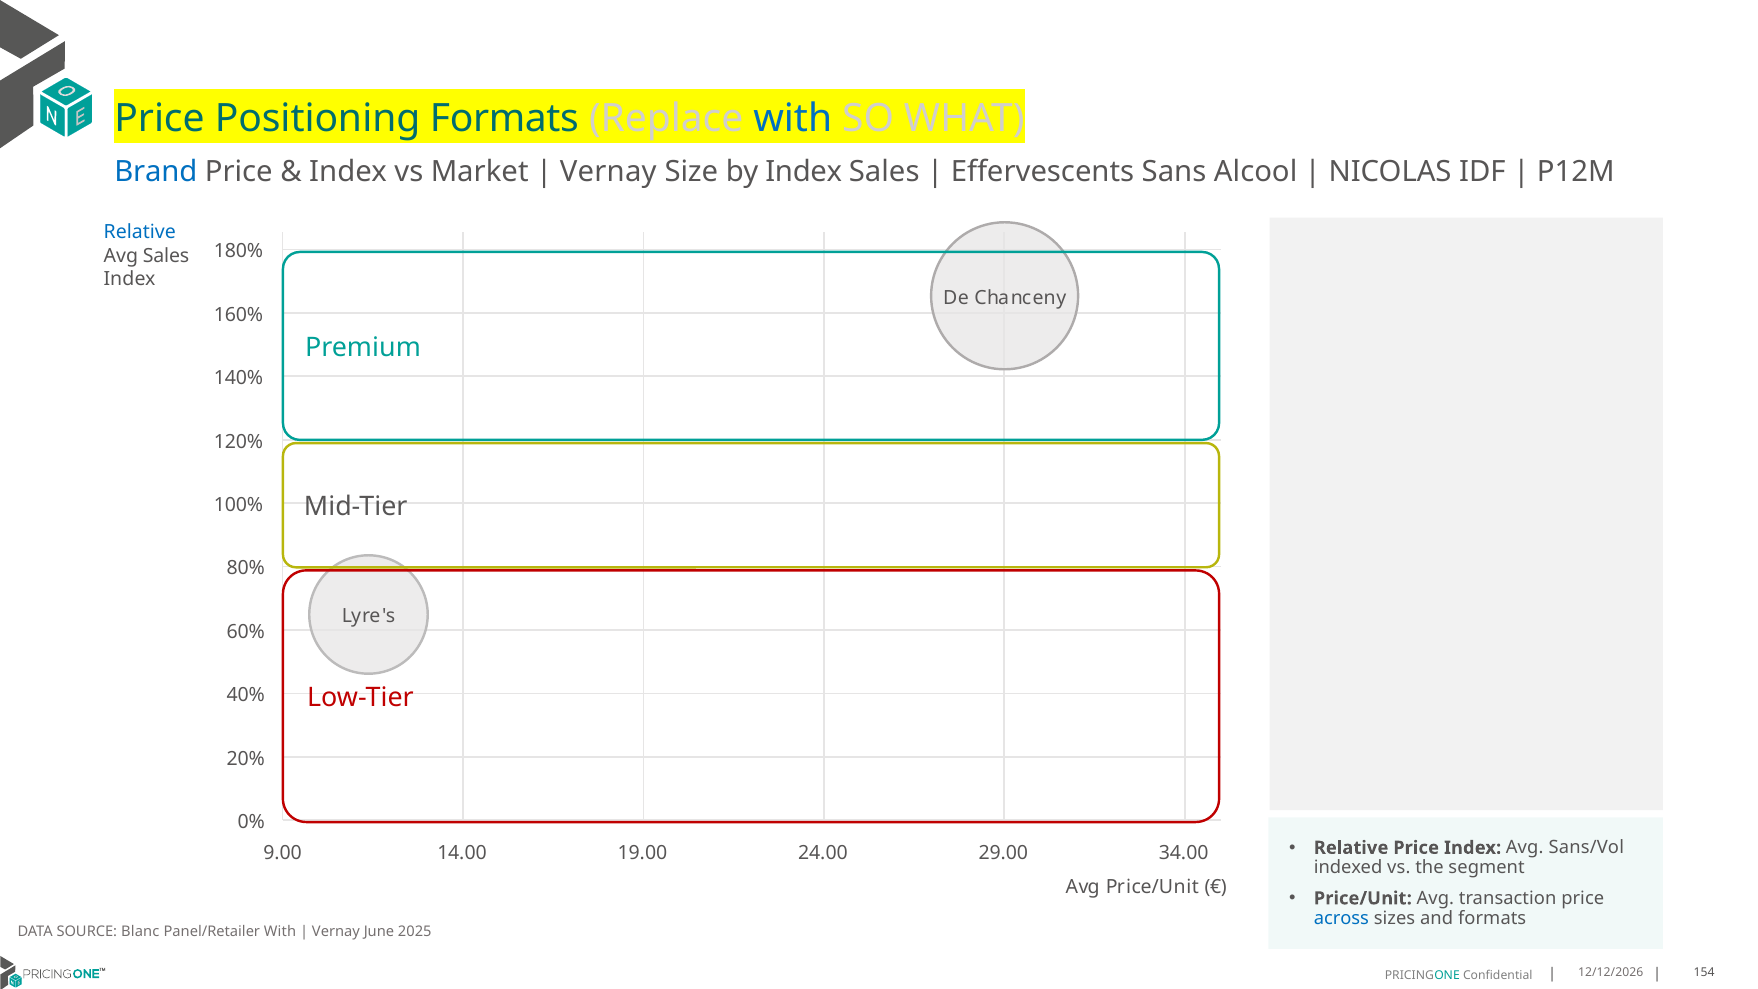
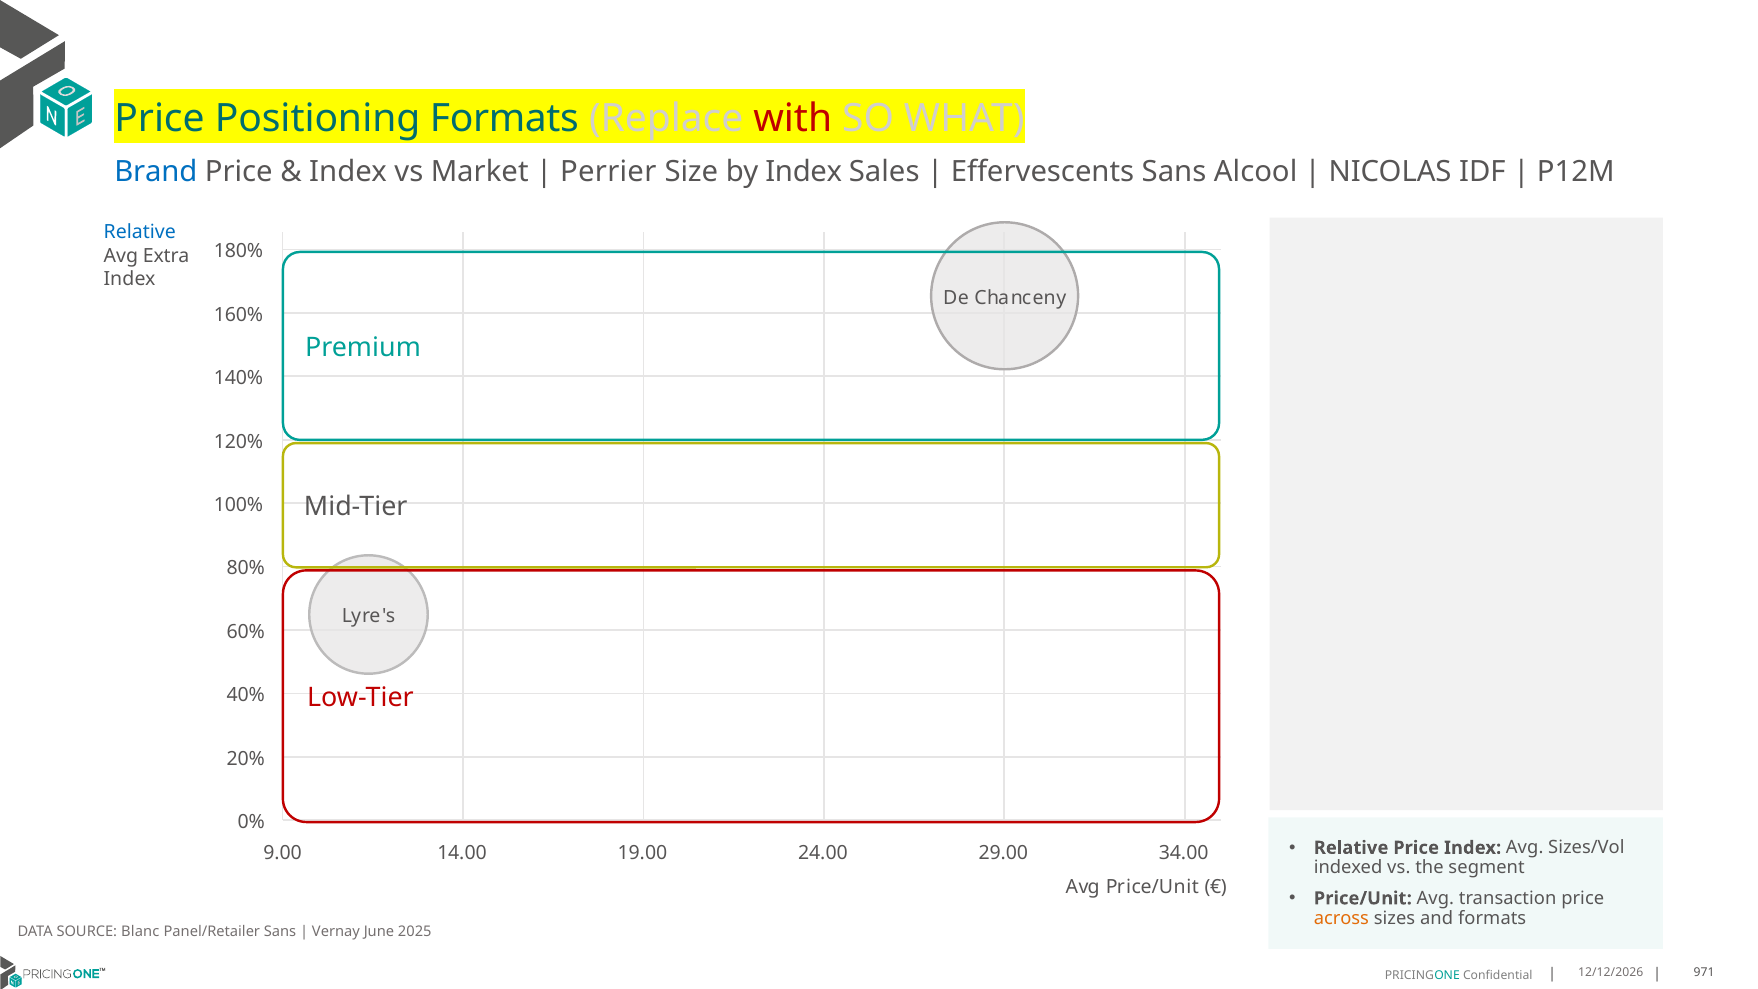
with at (793, 118) colour: blue -> red
Vernay at (608, 171): Vernay -> Perrier
Avg Sales: Sales -> Extra
Sans/Vol: Sans/Vol -> Sizes/Vol
across colour: blue -> orange
Panel/Retailer With: With -> Sans
154: 154 -> 971
